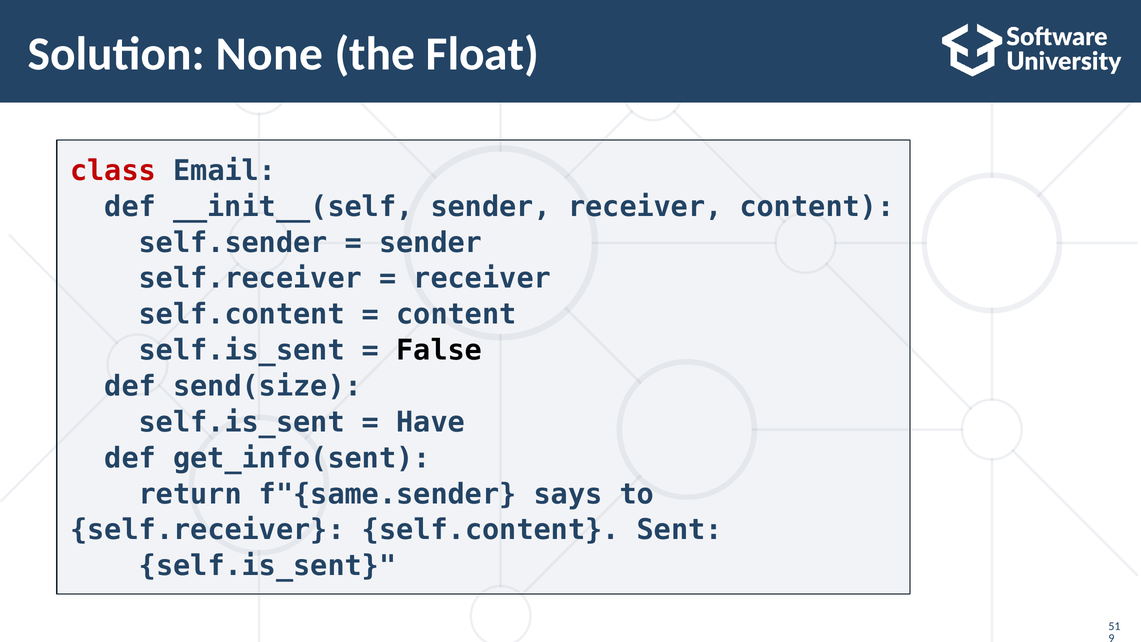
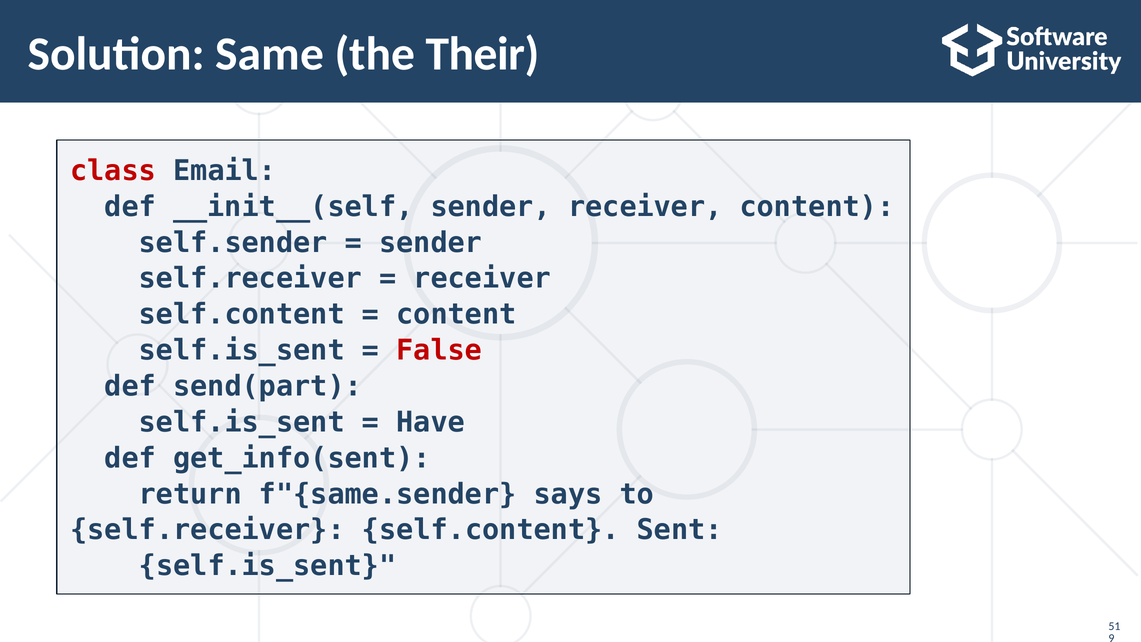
None: None -> Same
Float: Float -> Their
False colour: black -> red
send(size: send(size -> send(part
